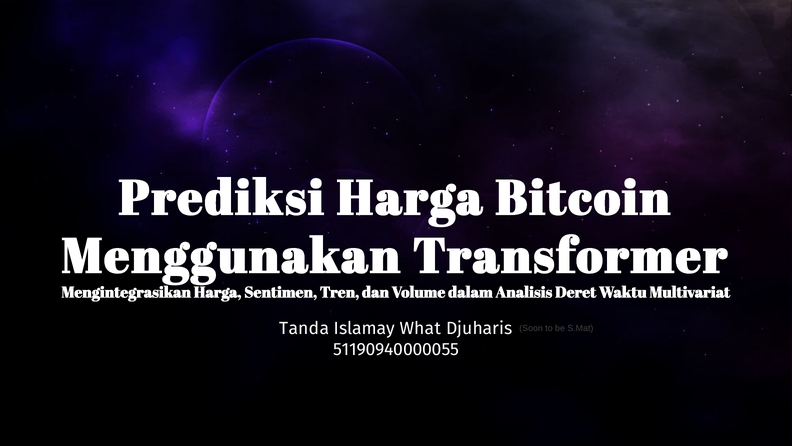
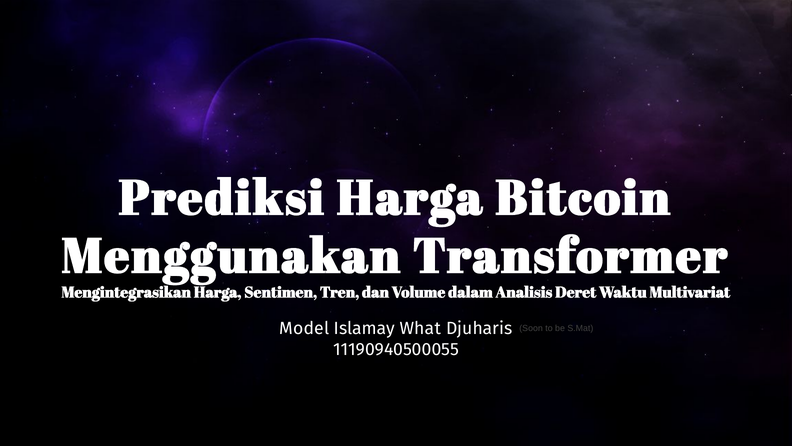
Tanda: Tanda -> Model
51190940000055: 51190940000055 -> 11190940500055
